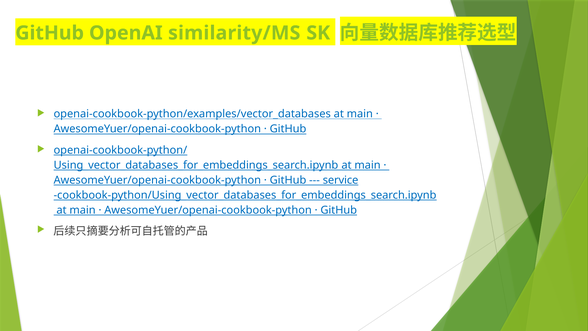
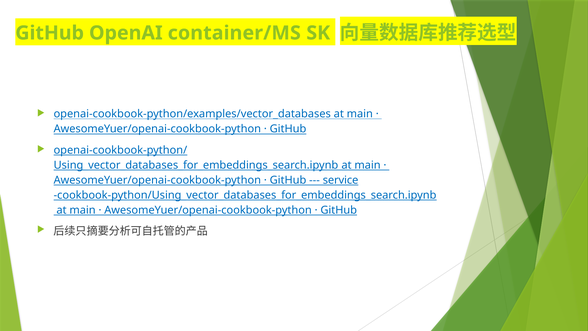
similarity/MS: similarity/MS -> container/MS
